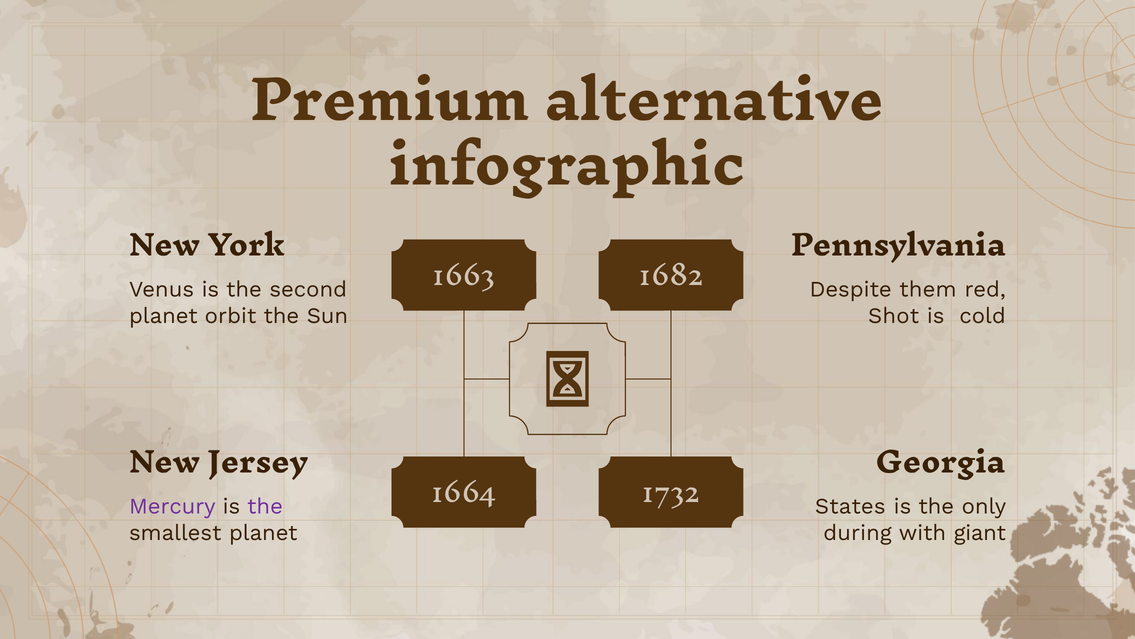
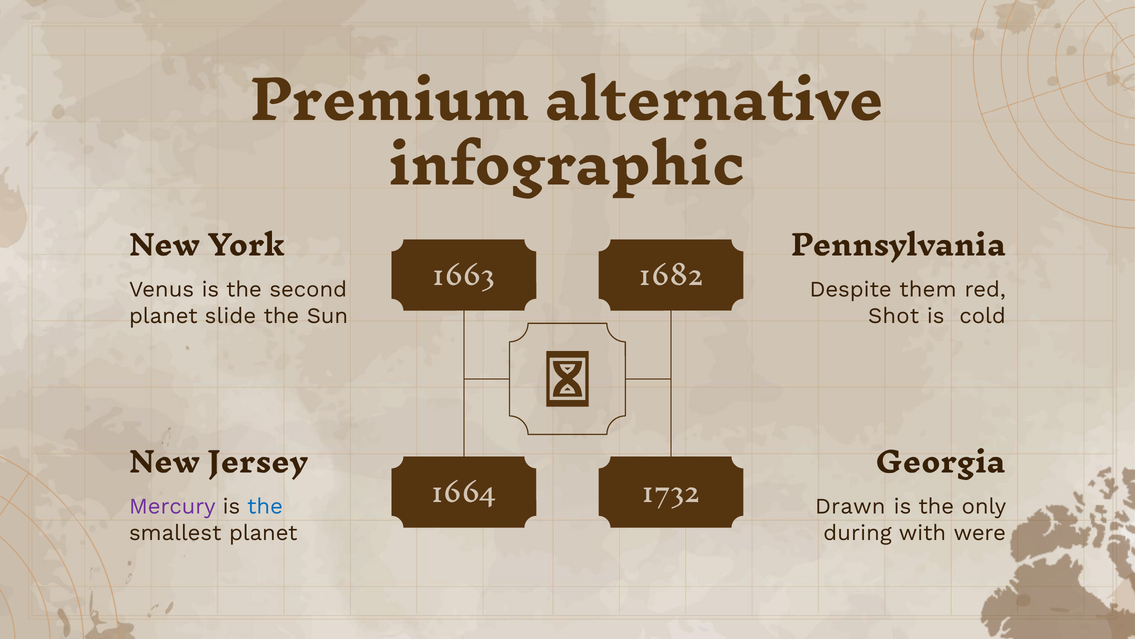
orbit: orbit -> slide
the at (265, 506) colour: purple -> blue
States: States -> Drawn
giant: giant -> were
